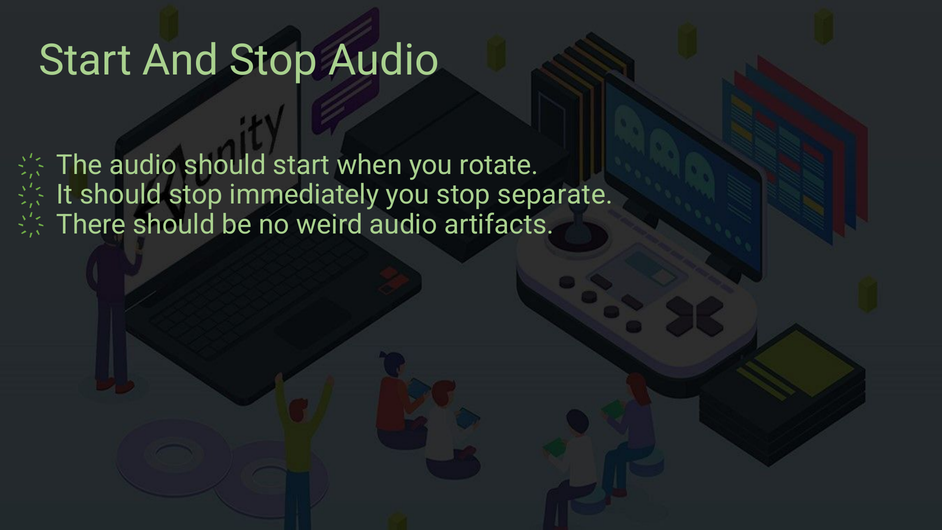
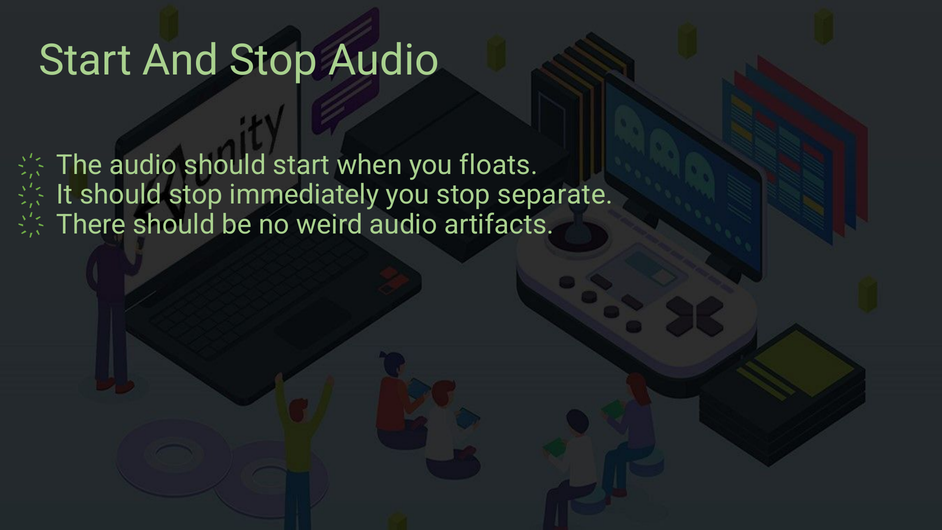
rotate: rotate -> floats
